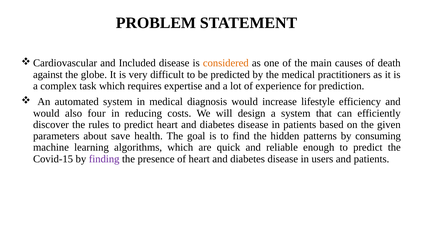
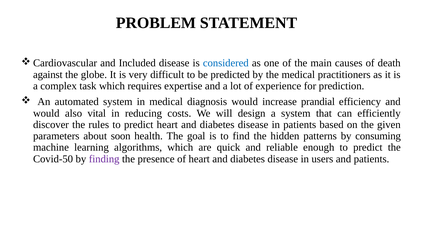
considered colour: orange -> blue
lifestyle: lifestyle -> prandial
four: four -> vital
save: save -> soon
Covid-15: Covid-15 -> Covid-50
